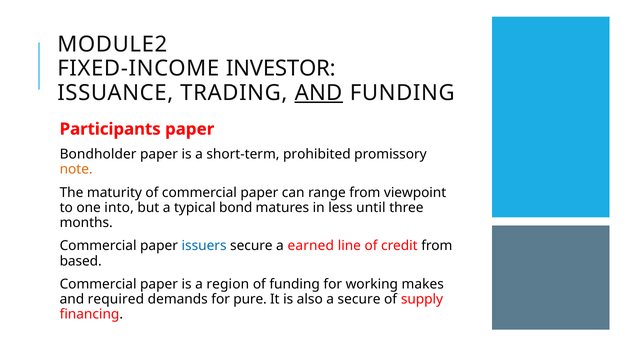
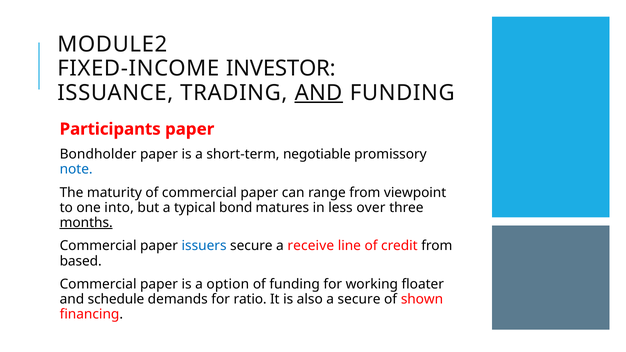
prohibited: prohibited -> negotiable
note colour: orange -> blue
until: until -> over
months underline: none -> present
earned: earned -> receive
region: region -> option
makes: makes -> floater
required: required -> schedule
pure: pure -> ratio
supply: supply -> shown
